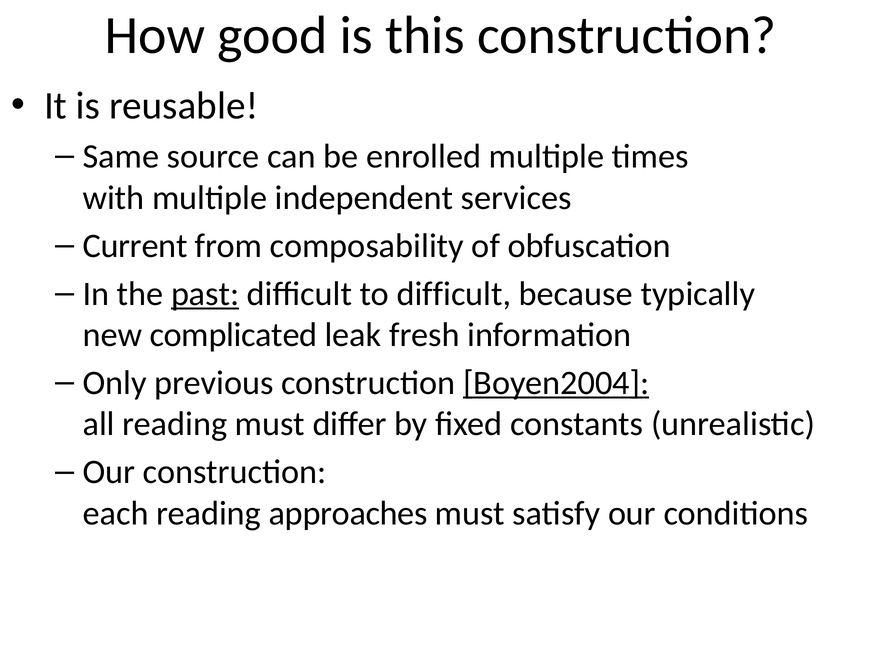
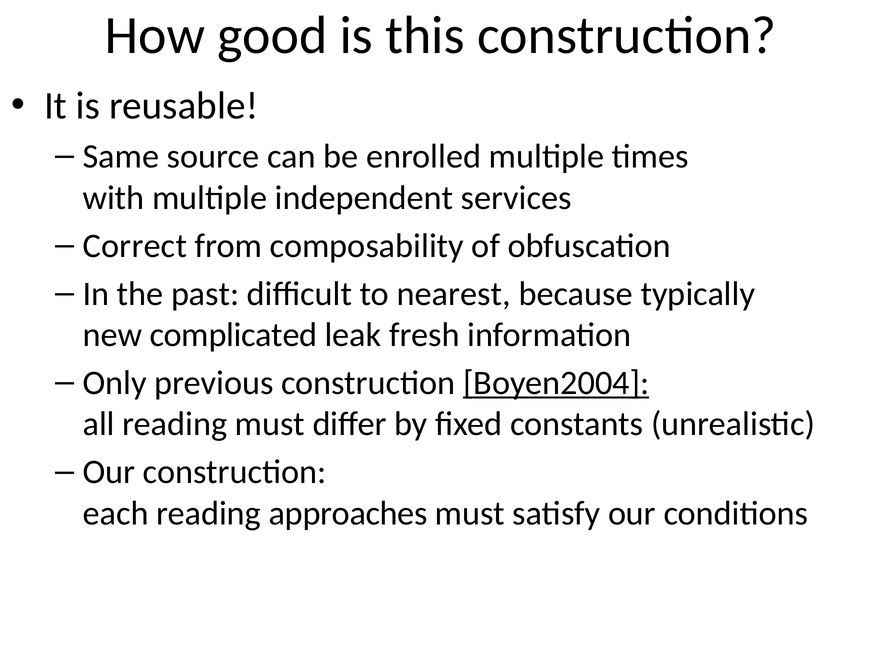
Current: Current -> Correct
past underline: present -> none
to difficult: difficult -> nearest
